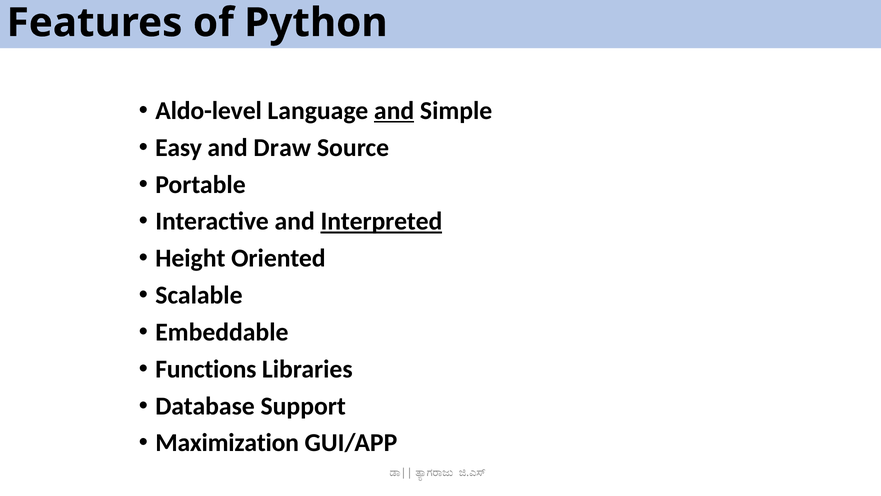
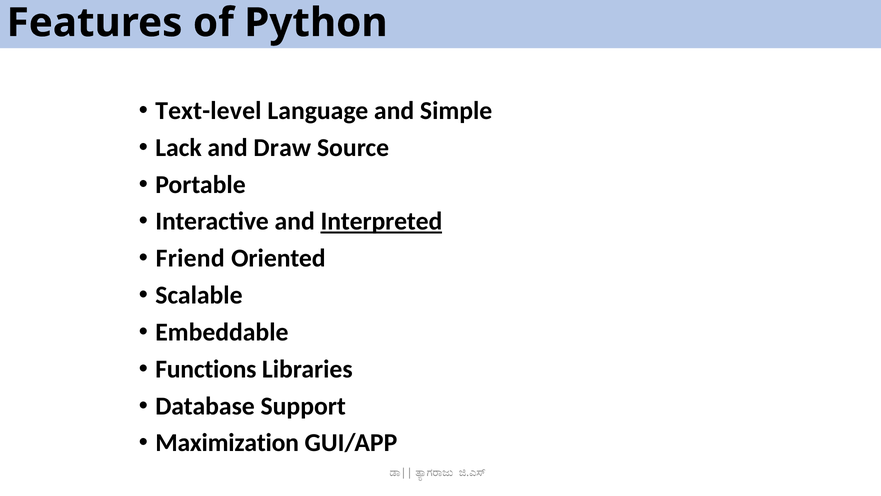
Aldo-level: Aldo-level -> Text-level
and at (394, 111) underline: present -> none
Easy: Easy -> Lack
Height: Height -> Friend
